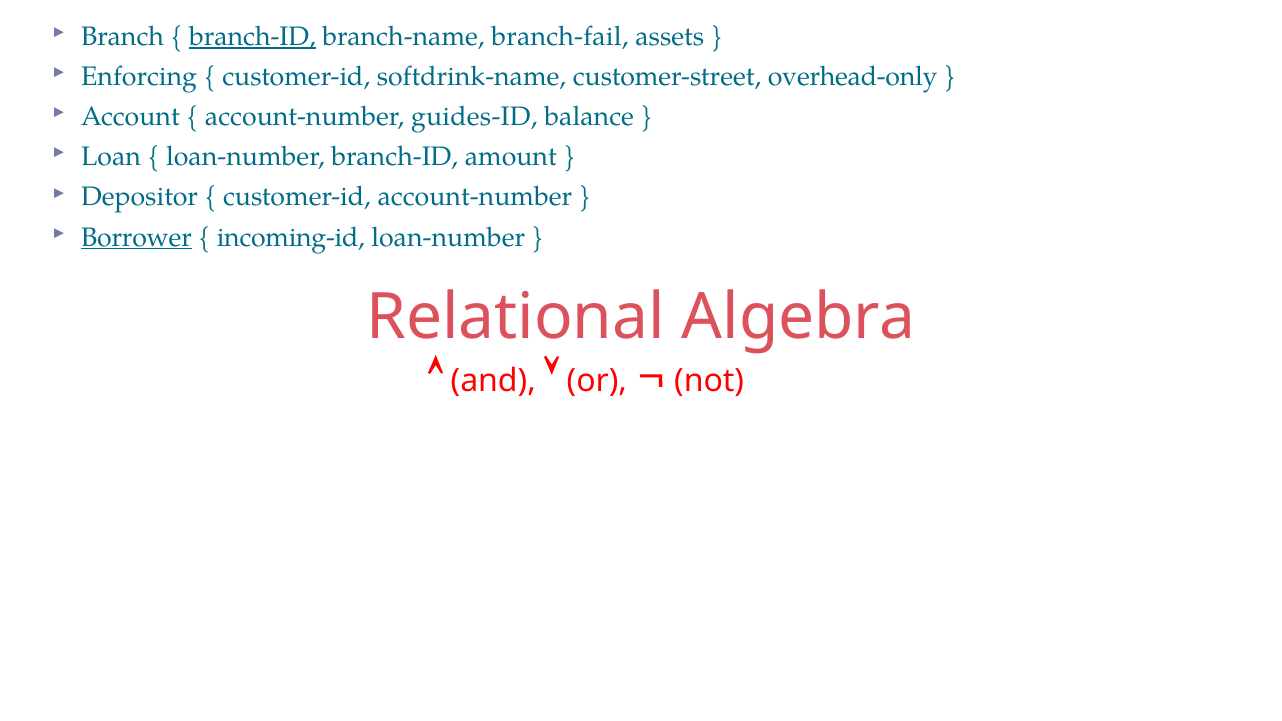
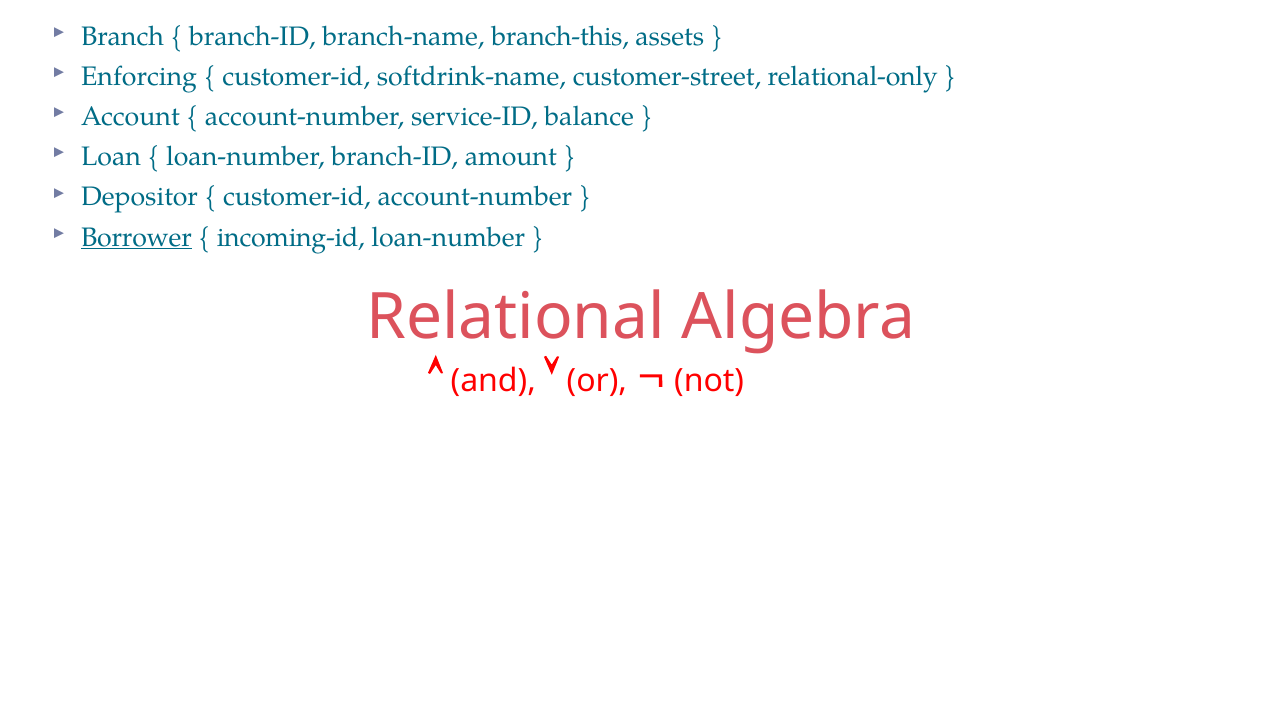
branch-ID at (252, 37) underline: present -> none
branch-fail: branch-fail -> branch-this
overhead-only: overhead-only -> relational-only
guides-ID: guides-ID -> service-ID
